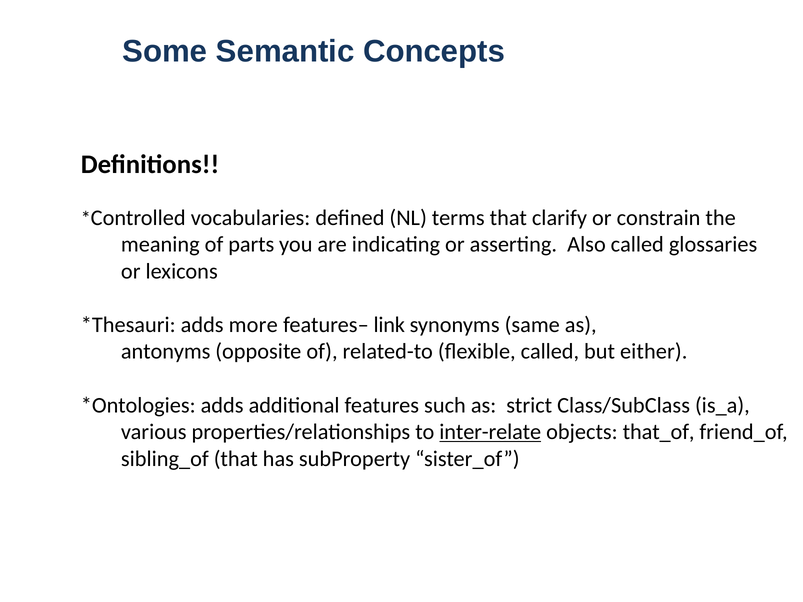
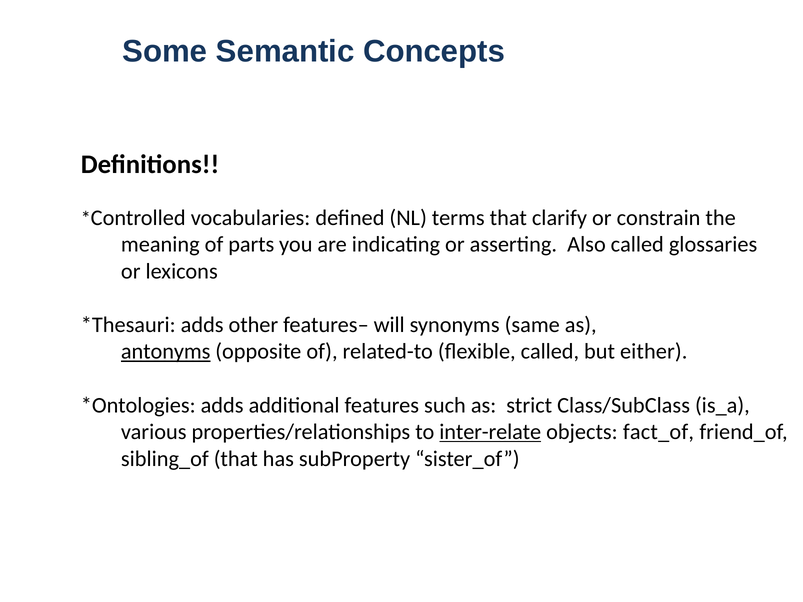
more: more -> other
link: link -> will
antonyms underline: none -> present
that_of: that_of -> fact_of
